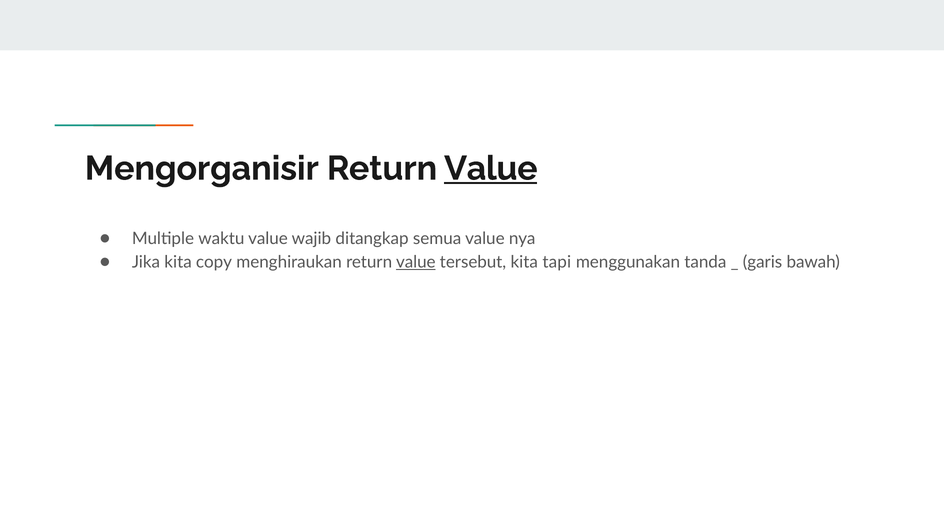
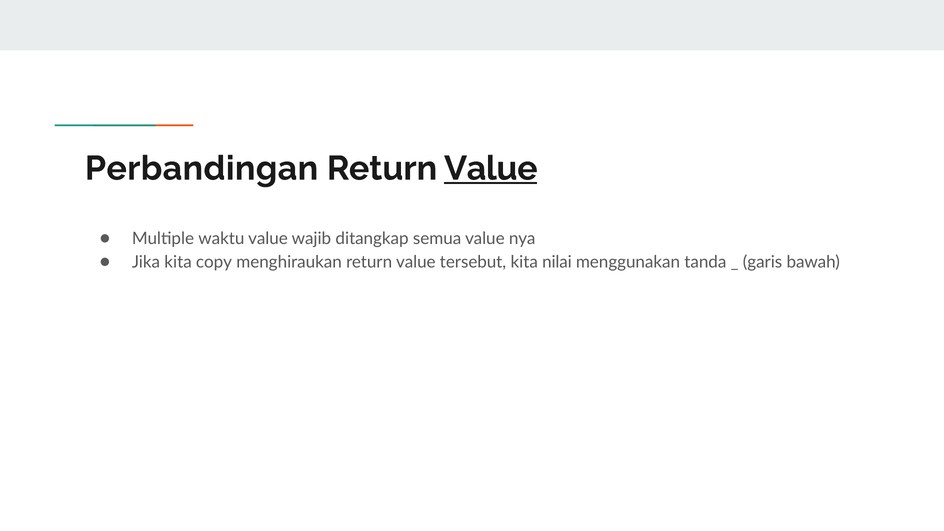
Mengorganisir: Mengorganisir -> Perbandingan
value at (416, 262) underline: present -> none
tapi: tapi -> nilai
